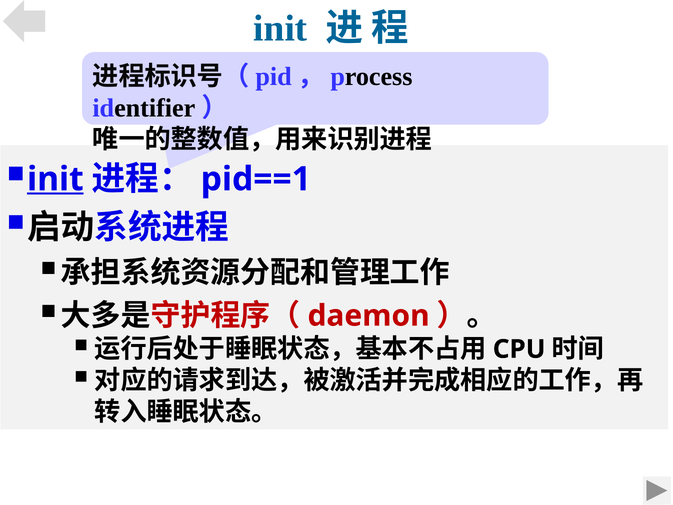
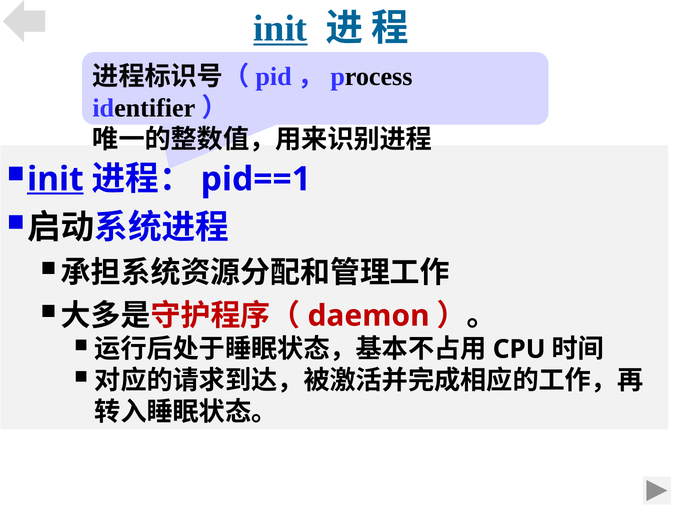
init at (280, 28) underline: none -> present
